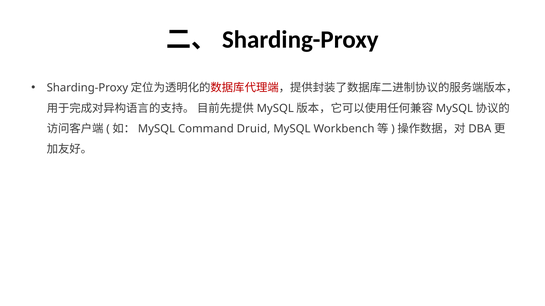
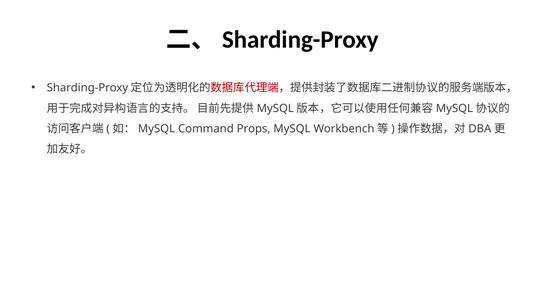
Druid: Druid -> Props
